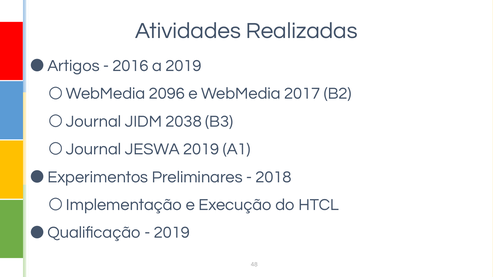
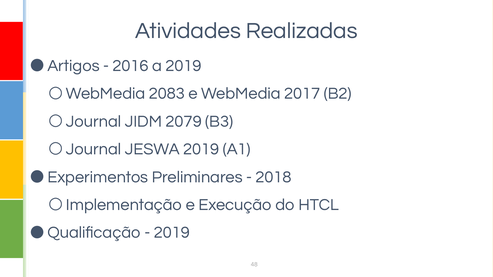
2096: 2096 -> 2083
2038: 2038 -> 2079
